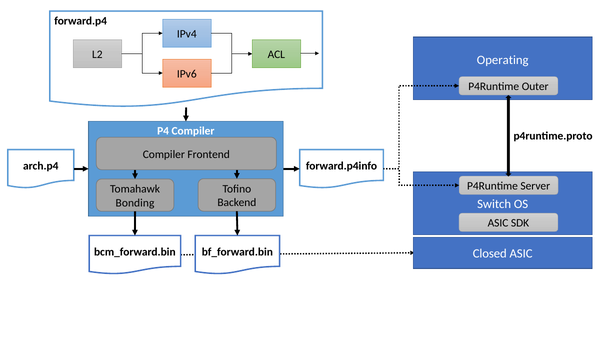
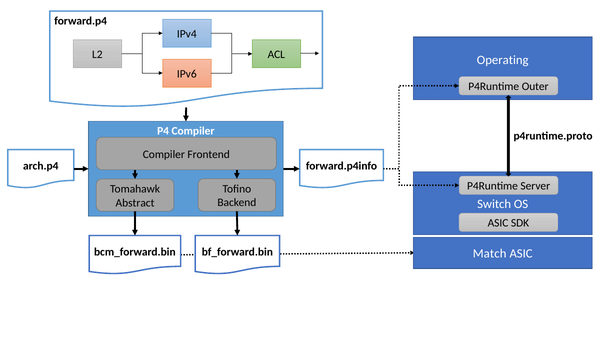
Bonding: Bonding -> Abstract
Closed: Closed -> Match
